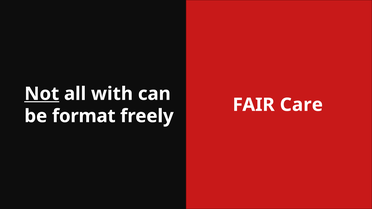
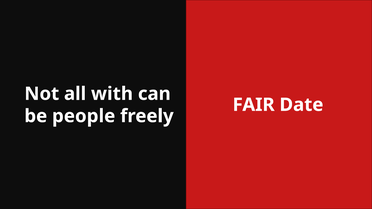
Not underline: present -> none
Care: Care -> Date
format: format -> people
